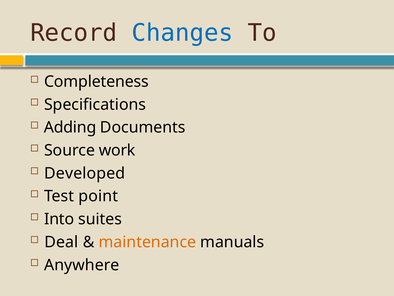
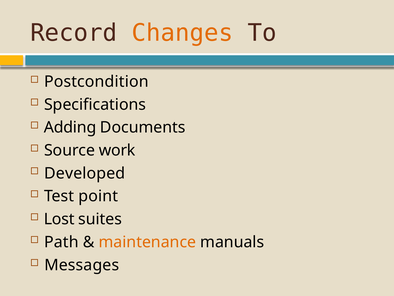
Changes colour: blue -> orange
Completeness: Completeness -> Postcondition
Into: Into -> Lost
Deal: Deal -> Path
Anywhere: Anywhere -> Messages
